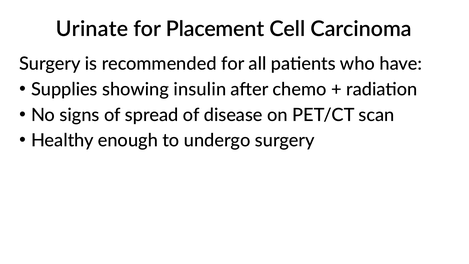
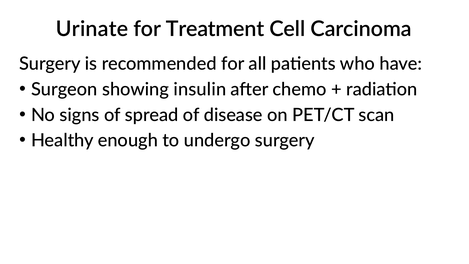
Placement: Placement -> Treatment
Supplies: Supplies -> Surgeon
